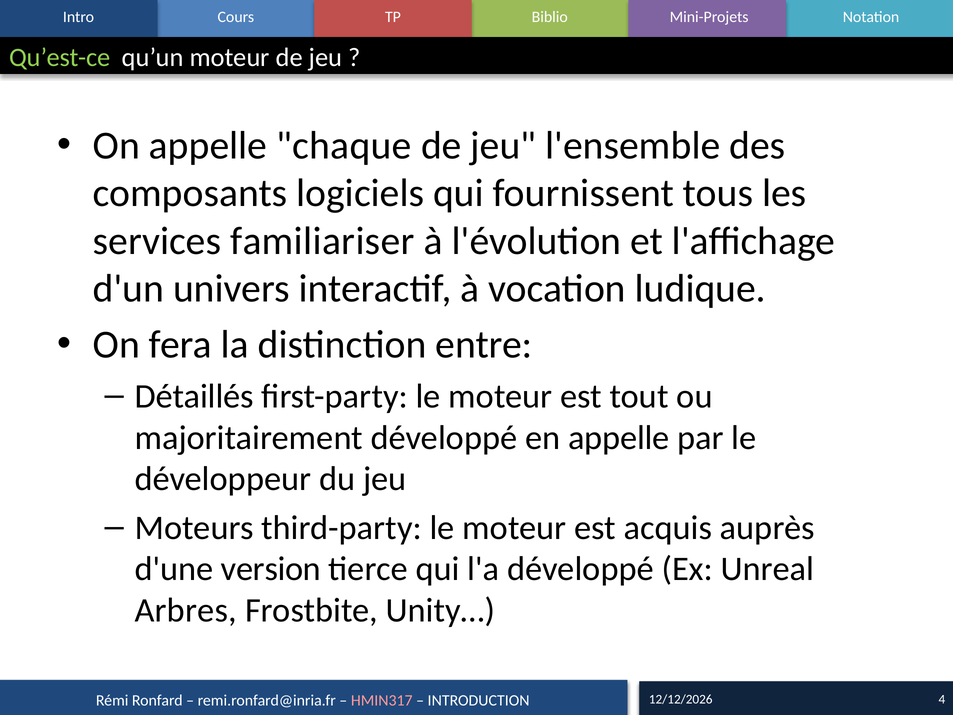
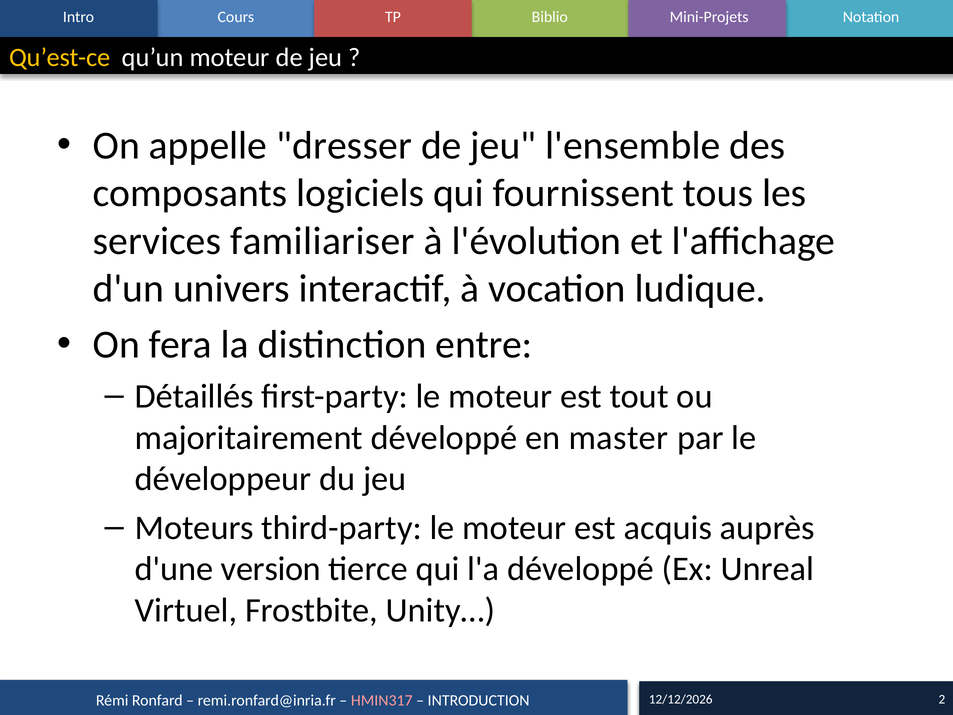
Qu’est-ce colour: light green -> yellow
chaque: chaque -> dresser
en appelle: appelle -> master
Arbres: Arbres -> Virtuel
4: 4 -> 2
